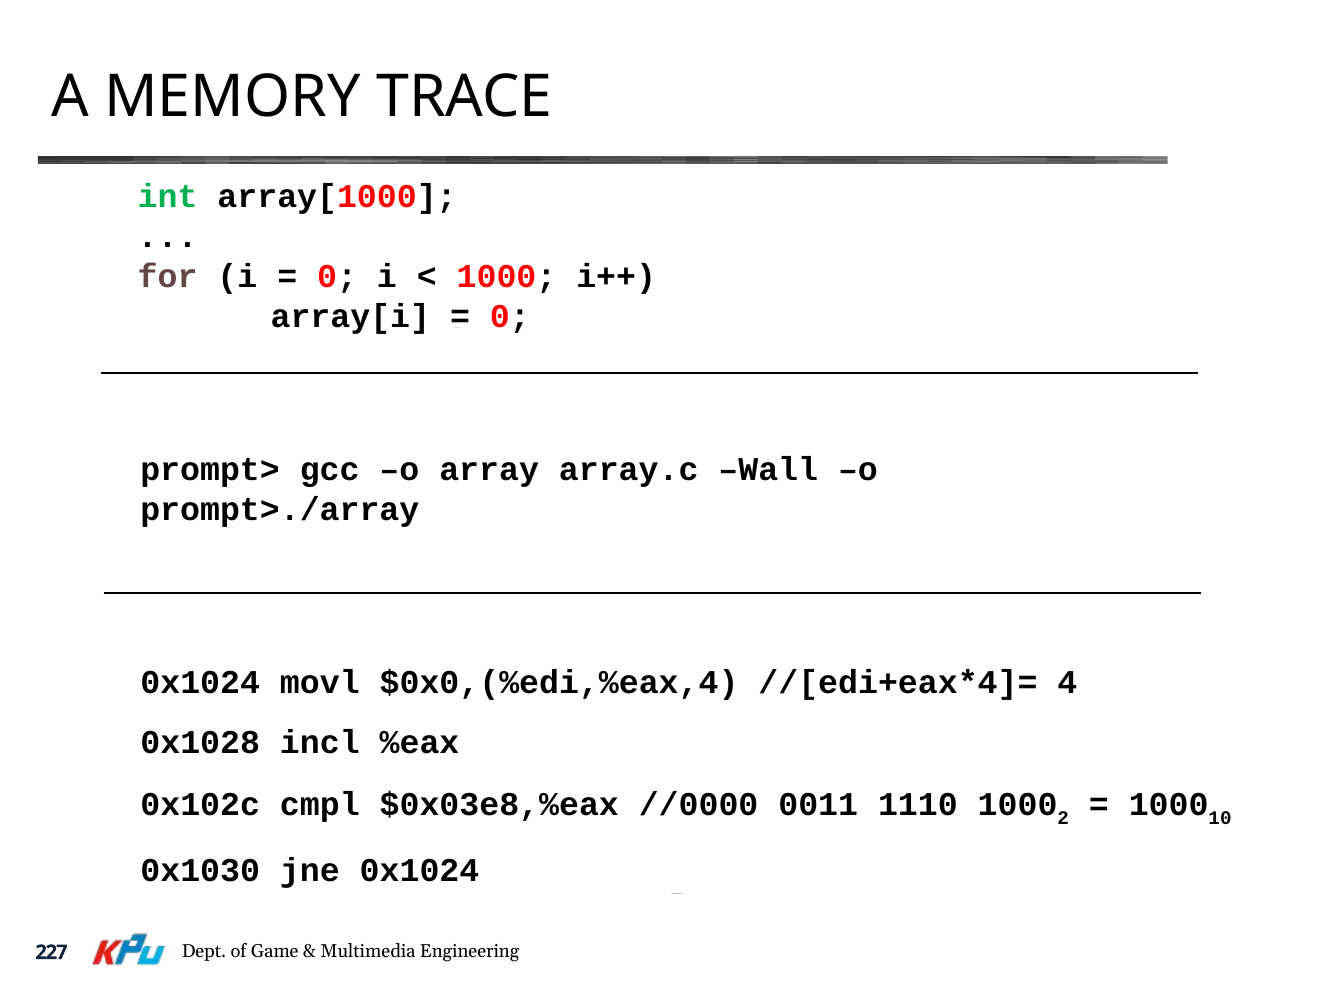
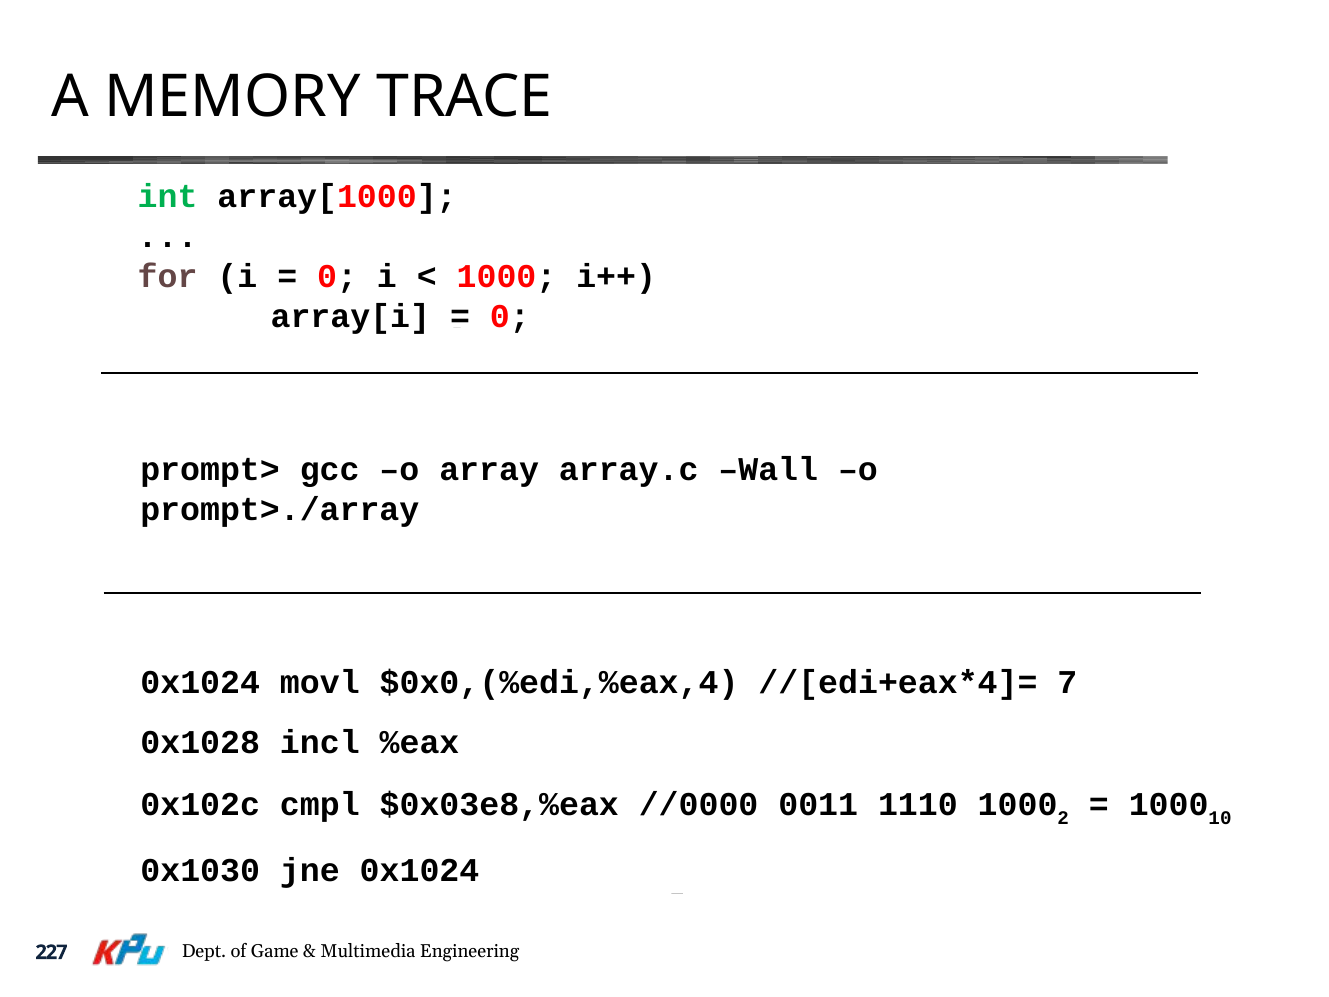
4: 4 -> 7
